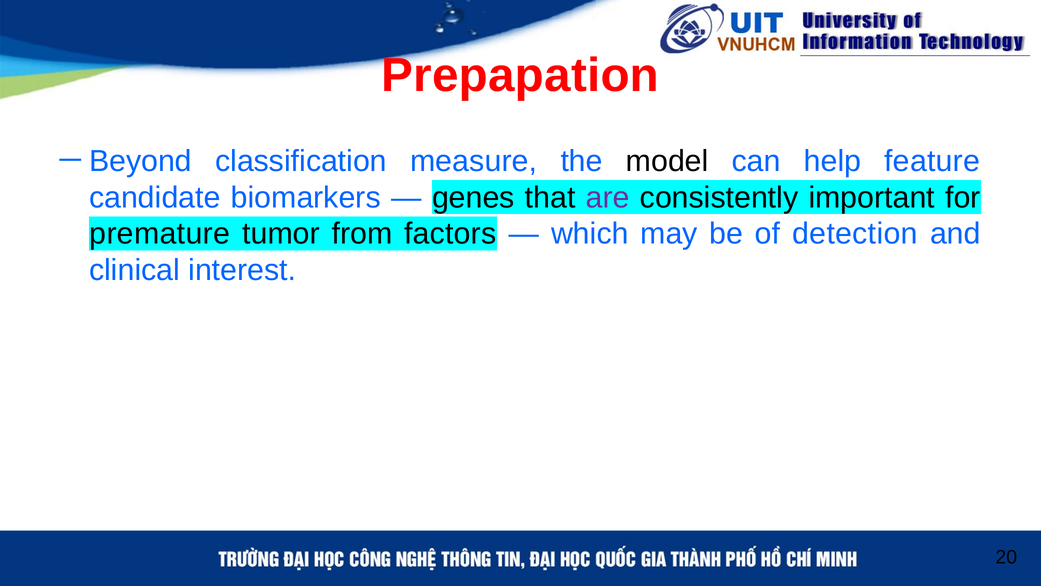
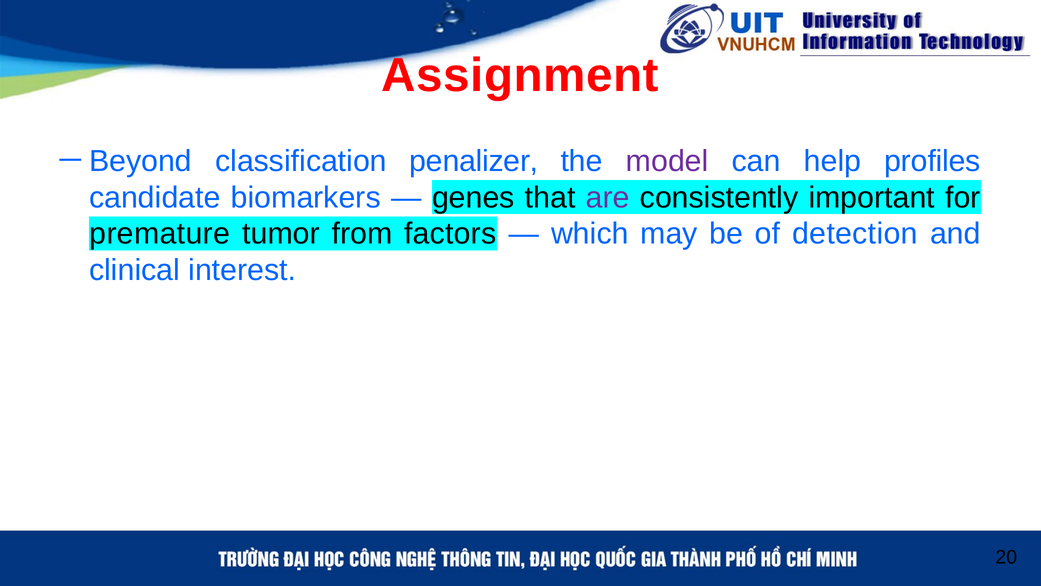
Prepapation: Prepapation -> Assignment
measure: measure -> penalizer
model colour: black -> purple
feature: feature -> profiles
